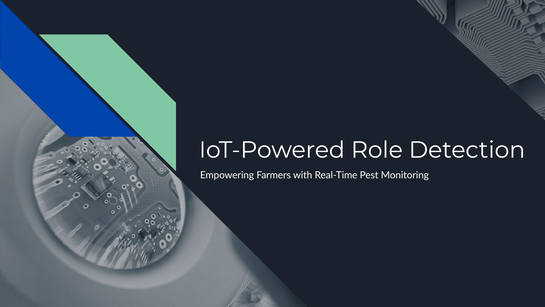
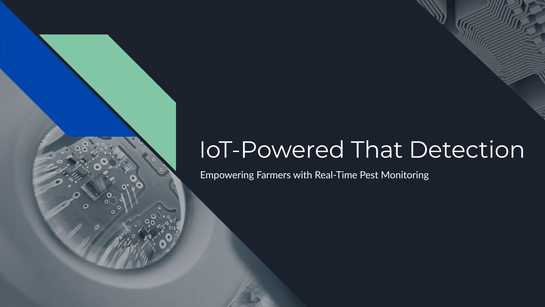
Role: Role -> That
